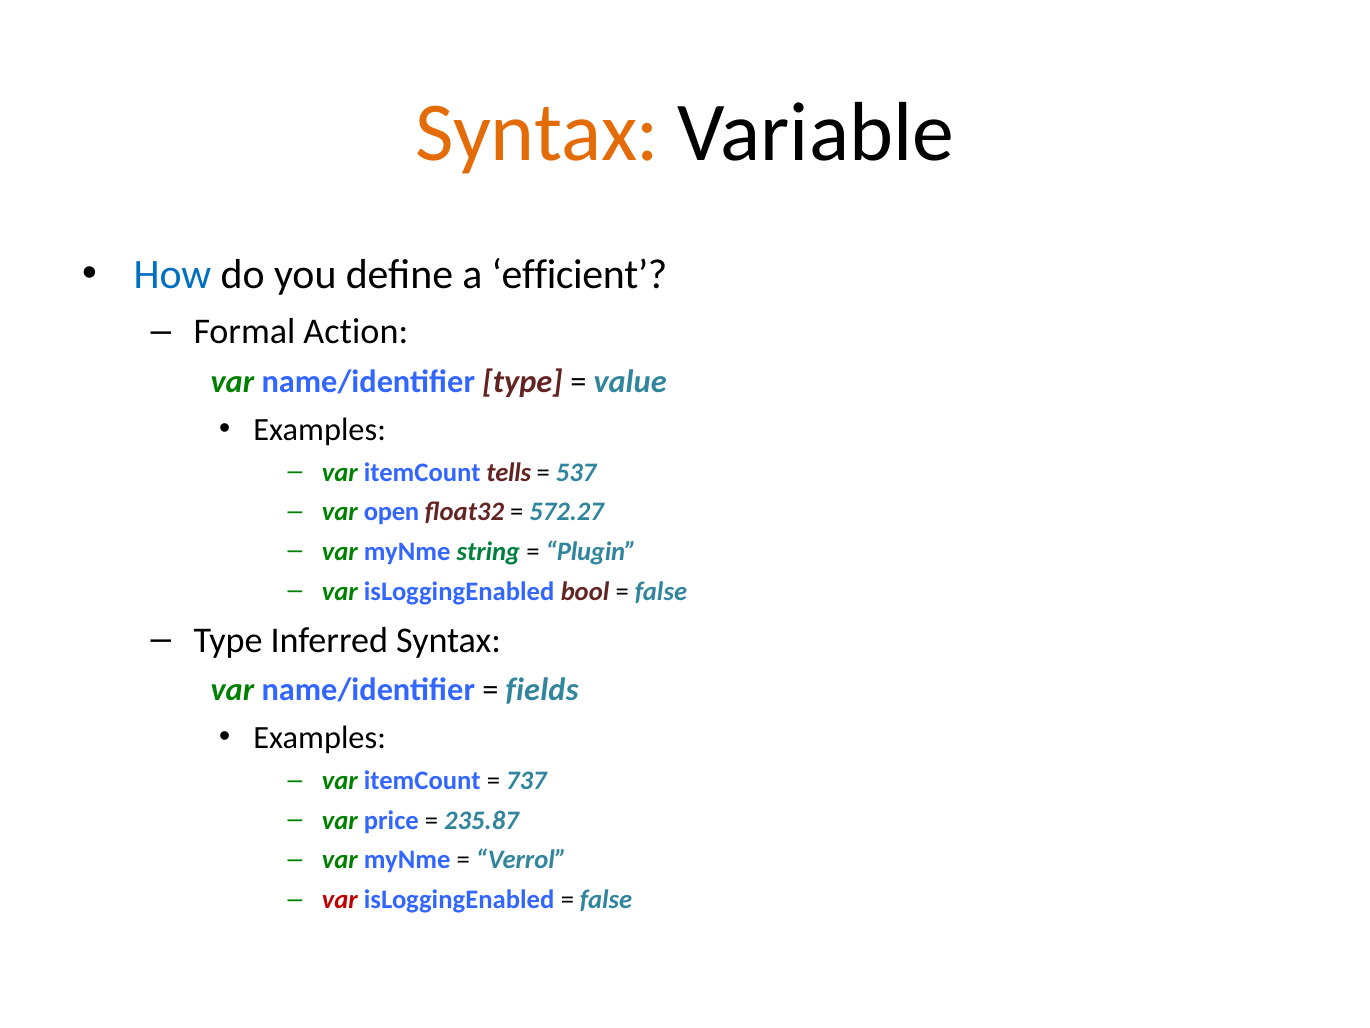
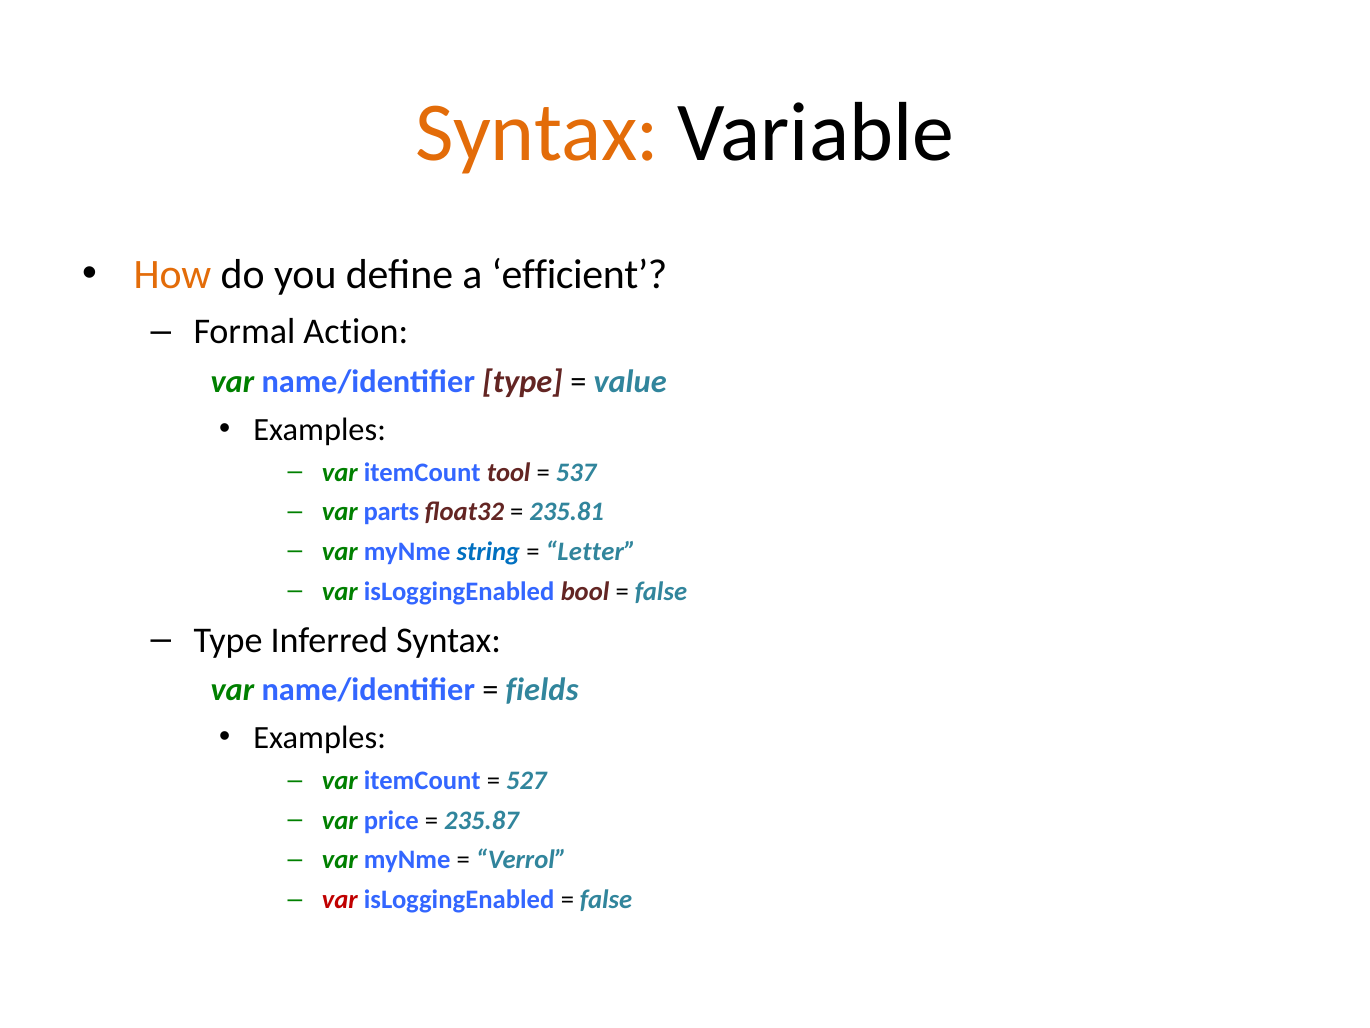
How colour: blue -> orange
tells: tells -> tool
open: open -> parts
572.27: 572.27 -> 235.81
string colour: green -> blue
Plugin: Plugin -> Letter
737: 737 -> 527
